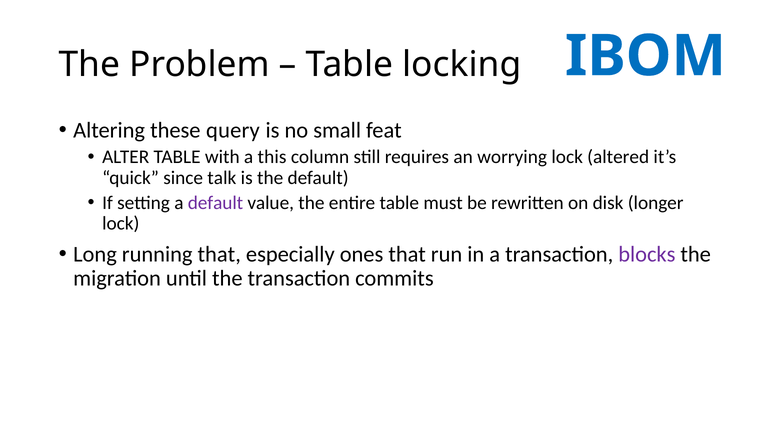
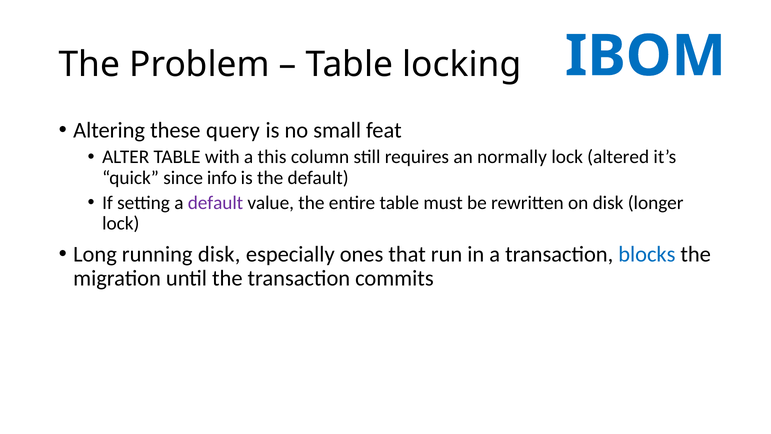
worrying: worrying -> normally
talk: talk -> info
running that: that -> disk
blocks colour: purple -> blue
